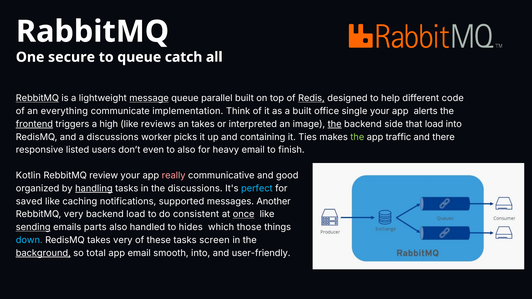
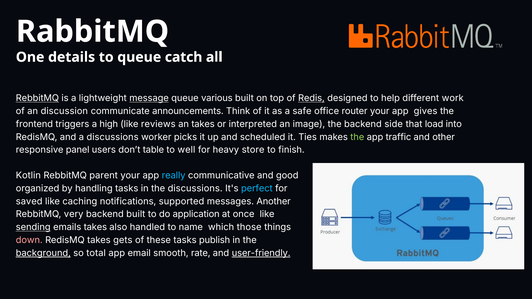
secure: secure -> details
parallel: parallel -> various
code: code -> work
everything: everything -> discussion
implementation: implementation -> announcements
a built: built -> safe
single: single -> router
alerts: alerts -> gives
frontend underline: present -> none
the at (335, 124) underline: present -> none
containing: containing -> scheduled
there: there -> other
listed: listed -> panel
even: even -> table
to also: also -> well
heavy email: email -> store
review: review -> parent
really colour: pink -> light blue
handling underline: present -> none
backend load: load -> built
consistent: consistent -> application
once underline: present -> none
emails parts: parts -> takes
hides: hides -> name
down colour: light blue -> pink
takes very: very -> gets
screen: screen -> publish
smooth into: into -> rate
user-friendly underline: none -> present
